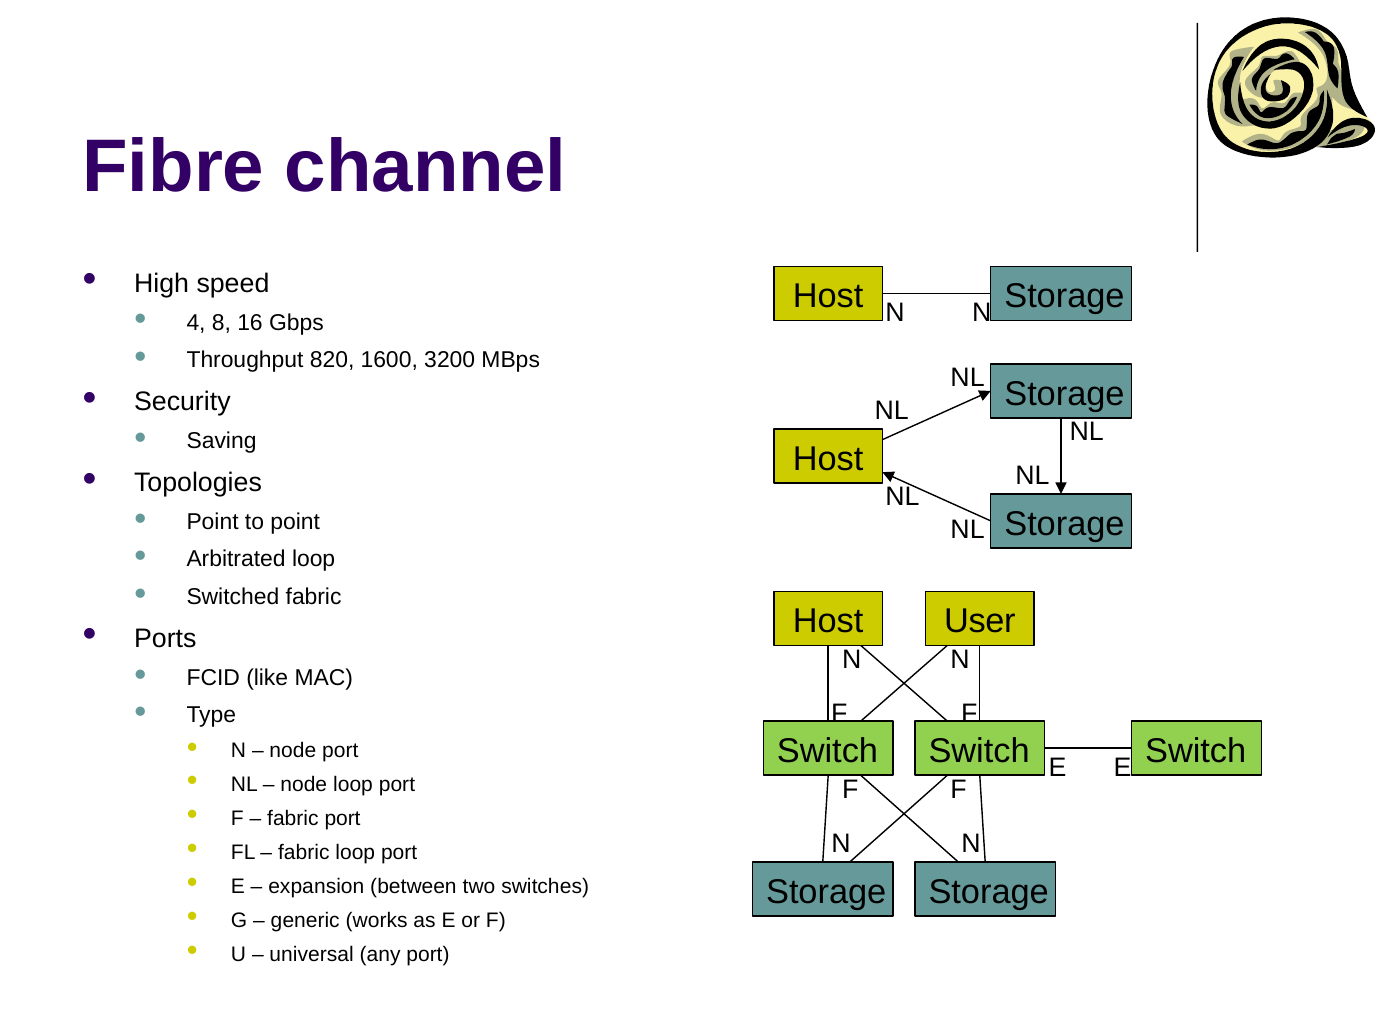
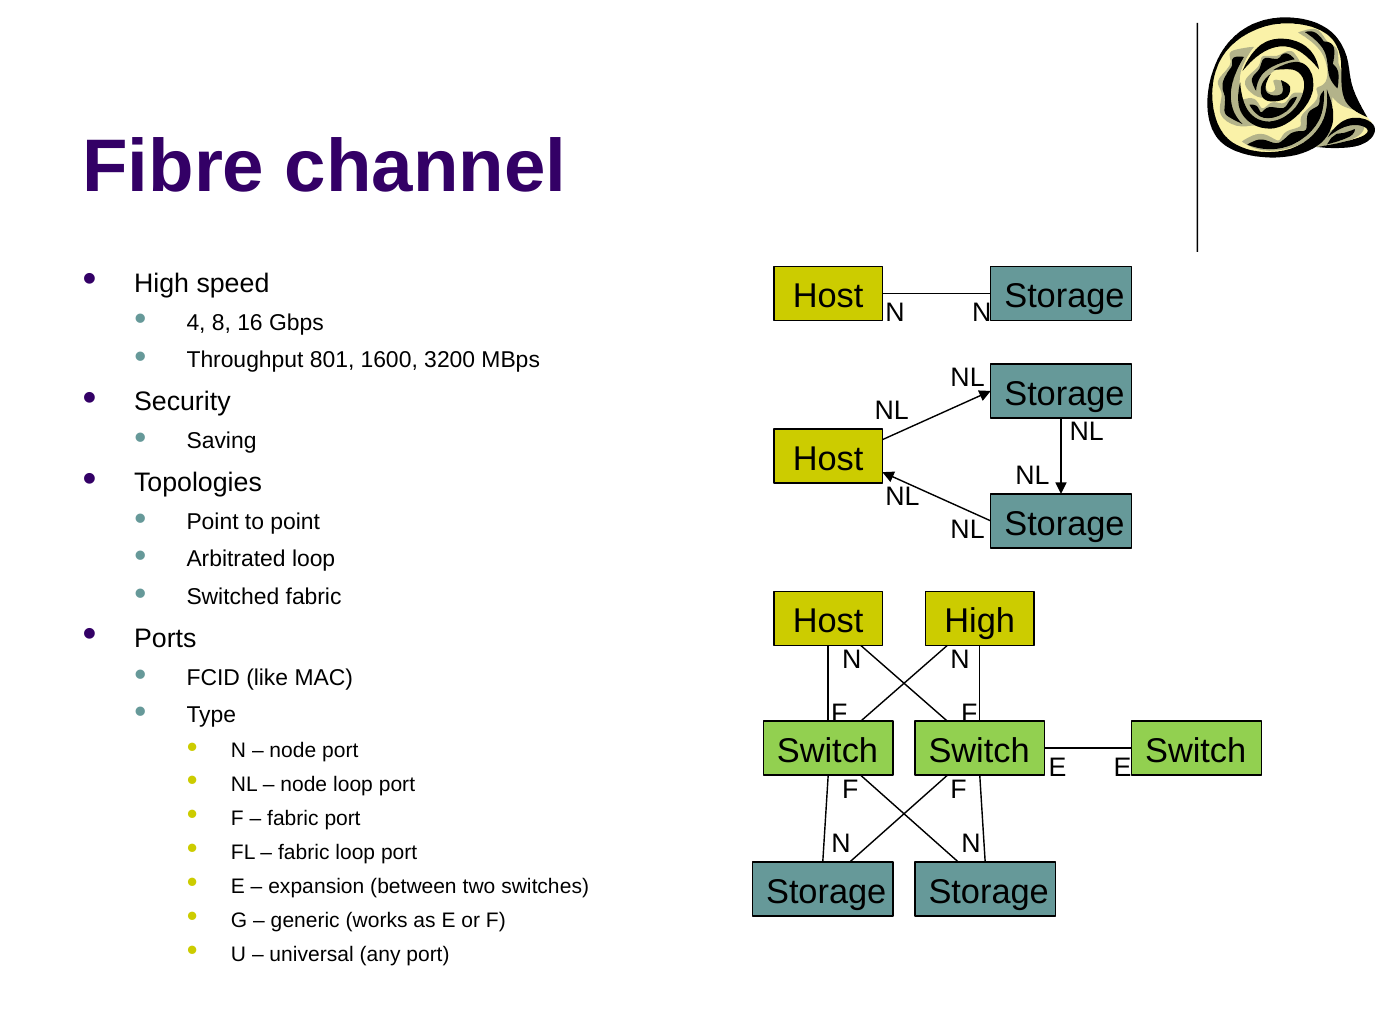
820: 820 -> 801
Host User: User -> High
